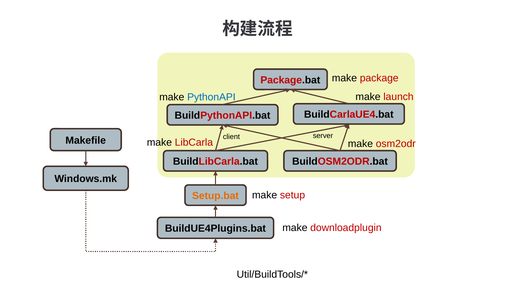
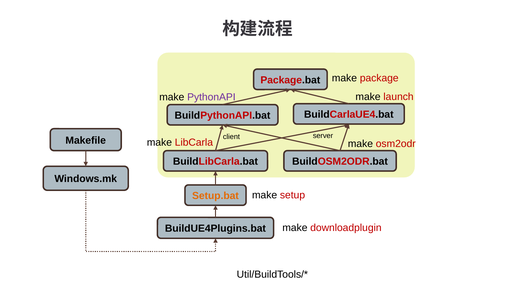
PythonAPI colour: blue -> purple
